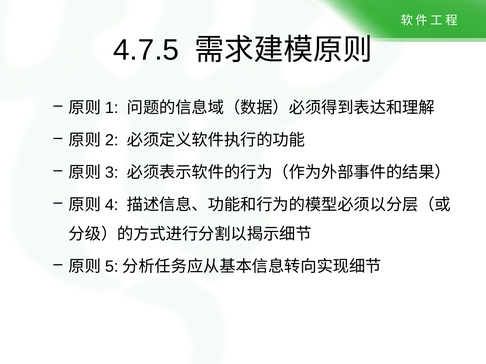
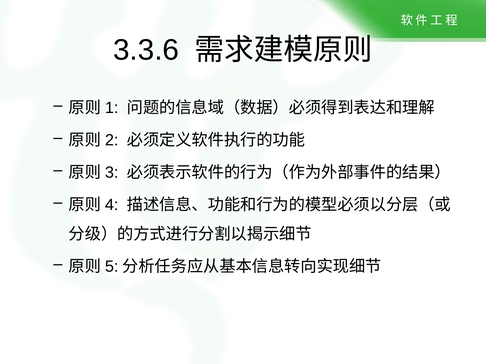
4.7.5: 4.7.5 -> 3.3.6
